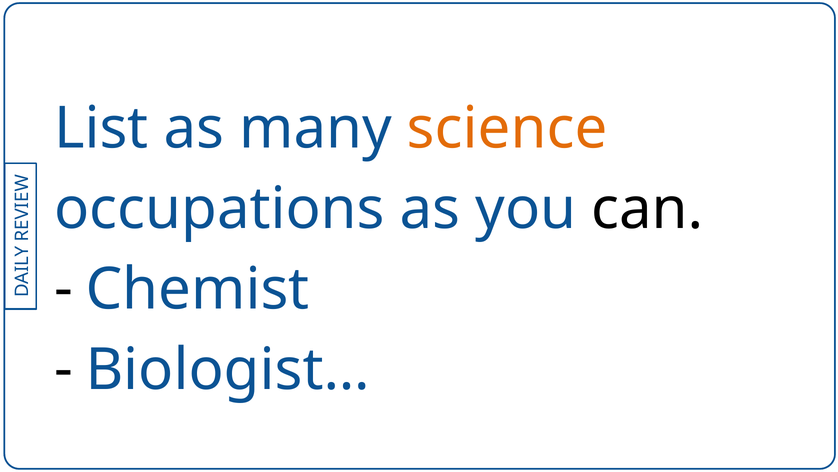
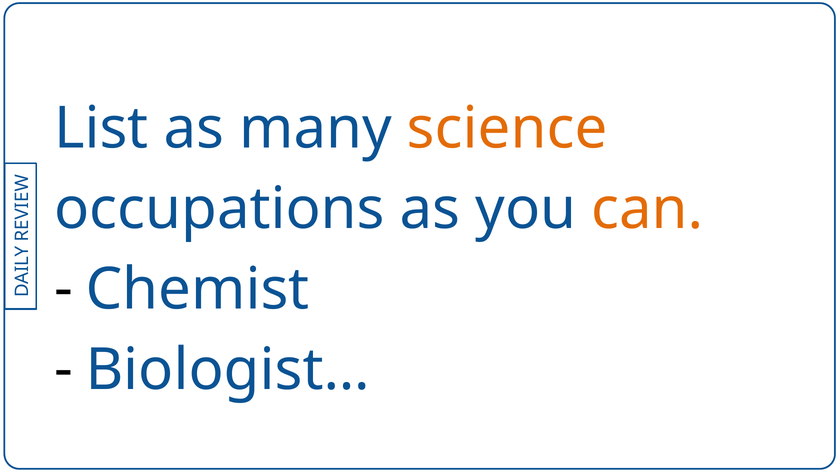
can colour: black -> orange
